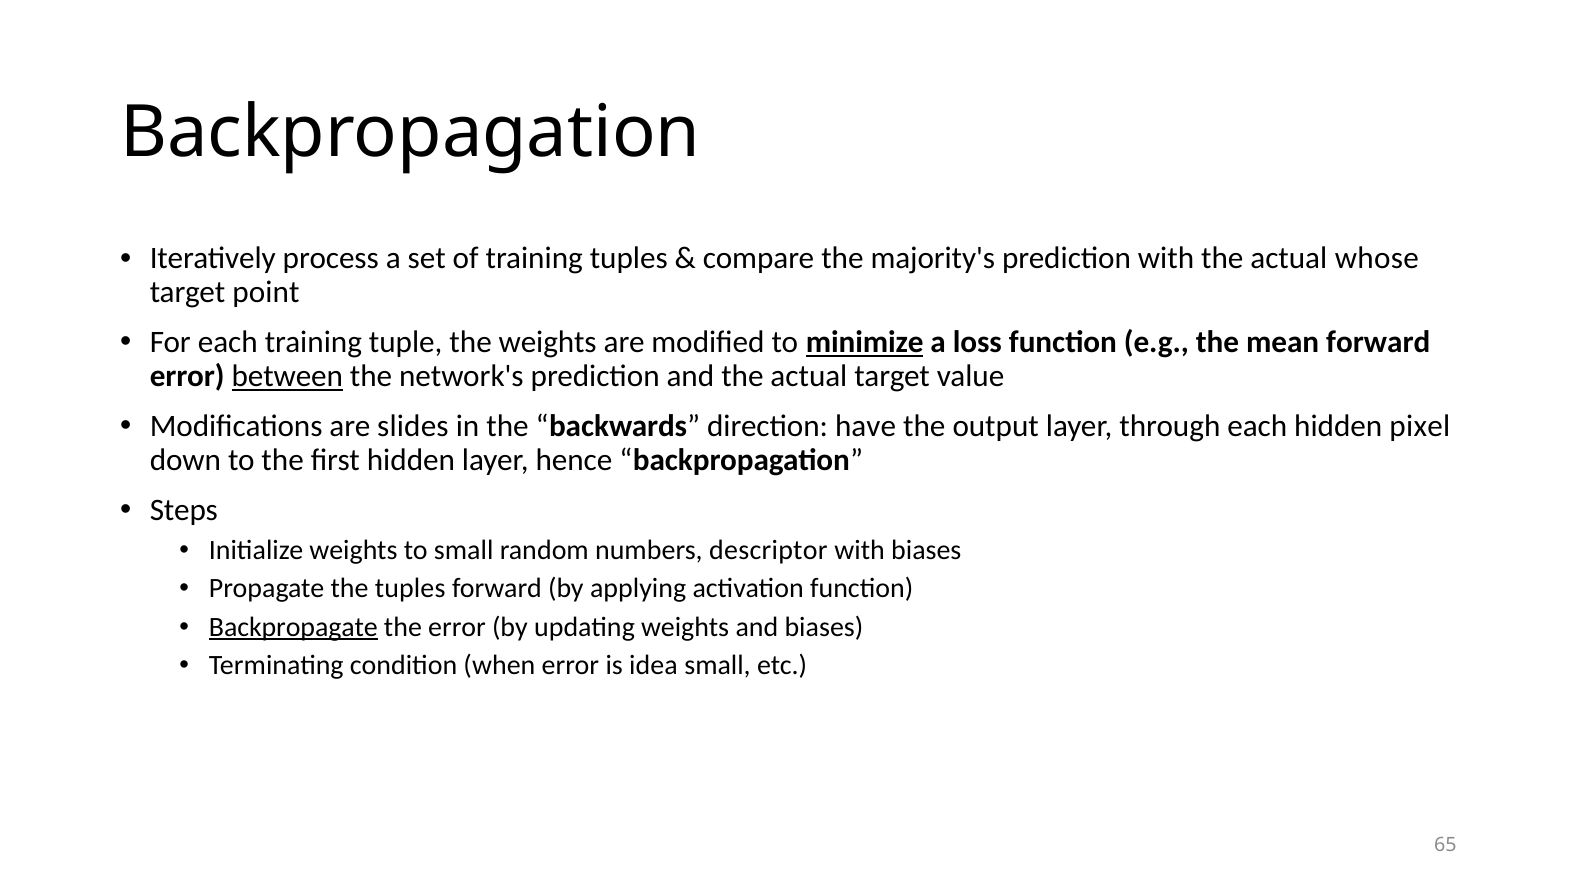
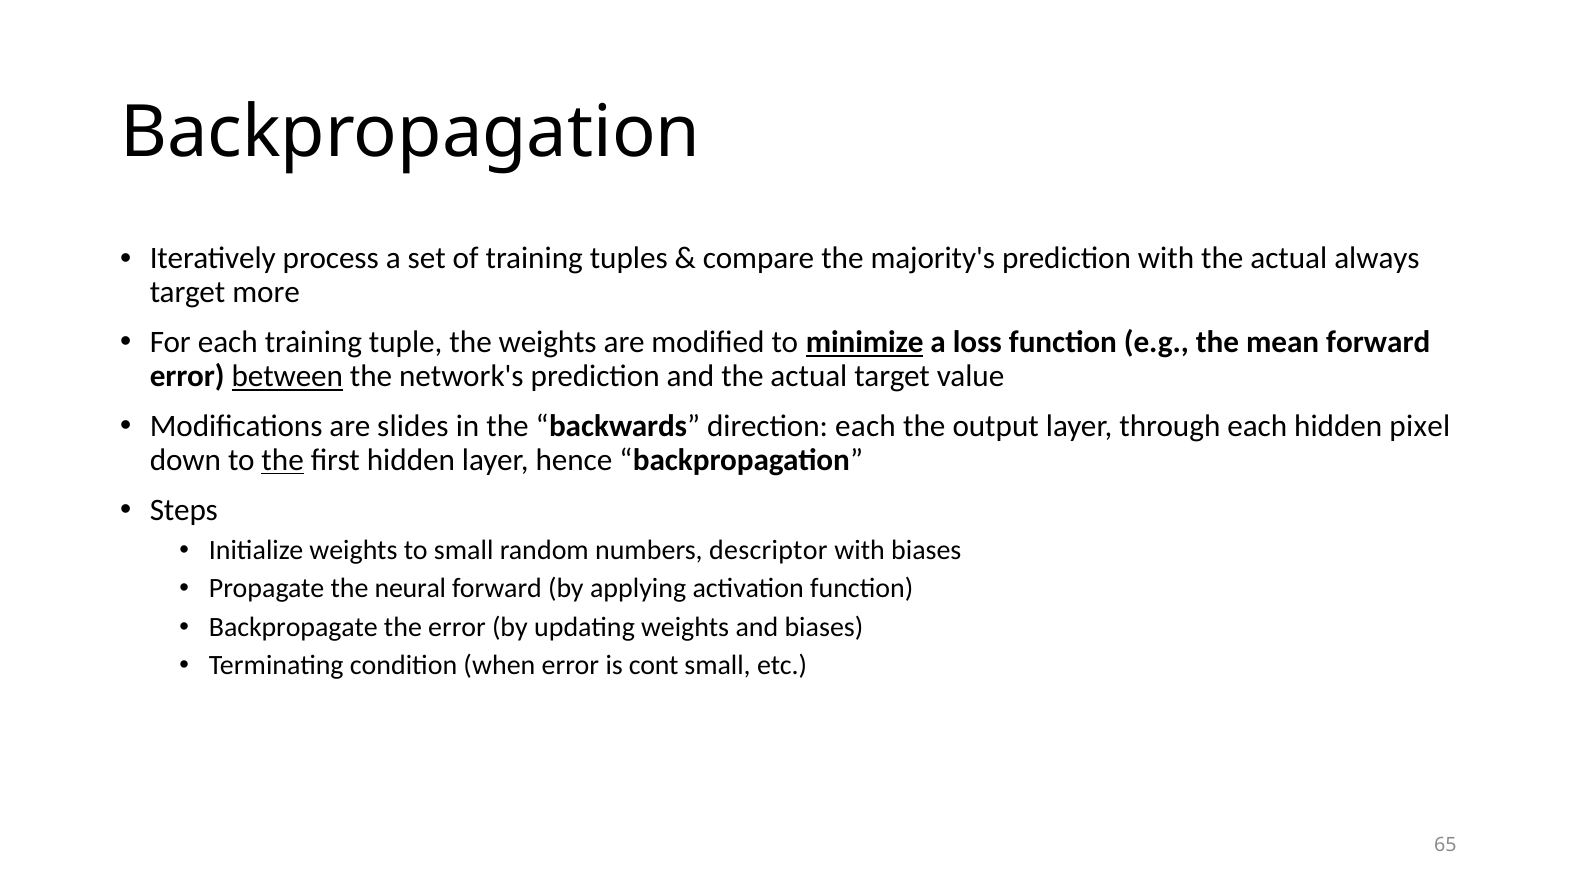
whose: whose -> always
point: point -> more
direction have: have -> each
the at (283, 460) underline: none -> present
the tuples: tuples -> neural
Backpropagate underline: present -> none
idea: idea -> cont
